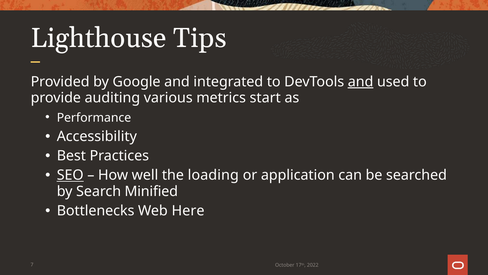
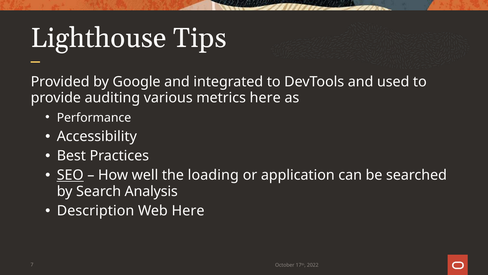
and at (361, 82) underline: present -> none
metrics start: start -> here
Minified: Minified -> Analysis
Bottlenecks: Bottlenecks -> Description
